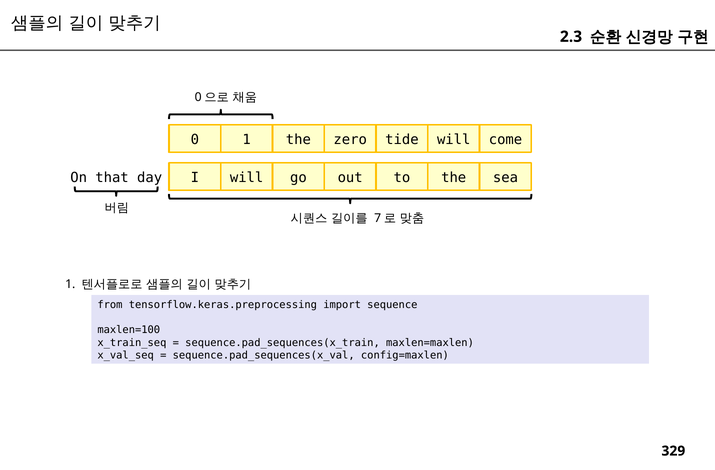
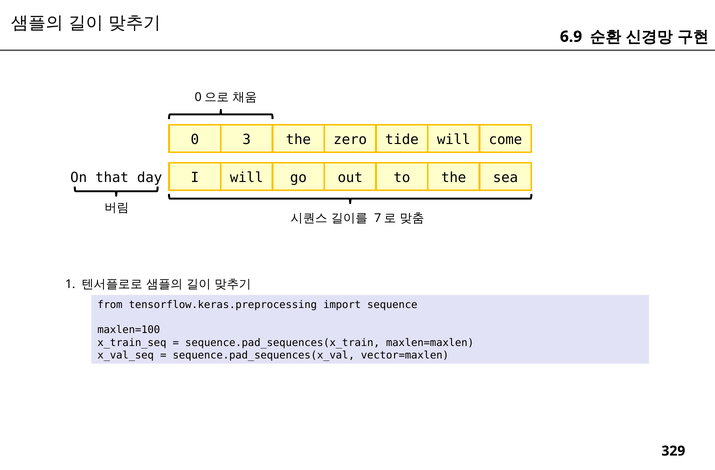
2.3: 2.3 -> 6.9
0 1: 1 -> 3
config=maxlen: config=maxlen -> vector=maxlen
